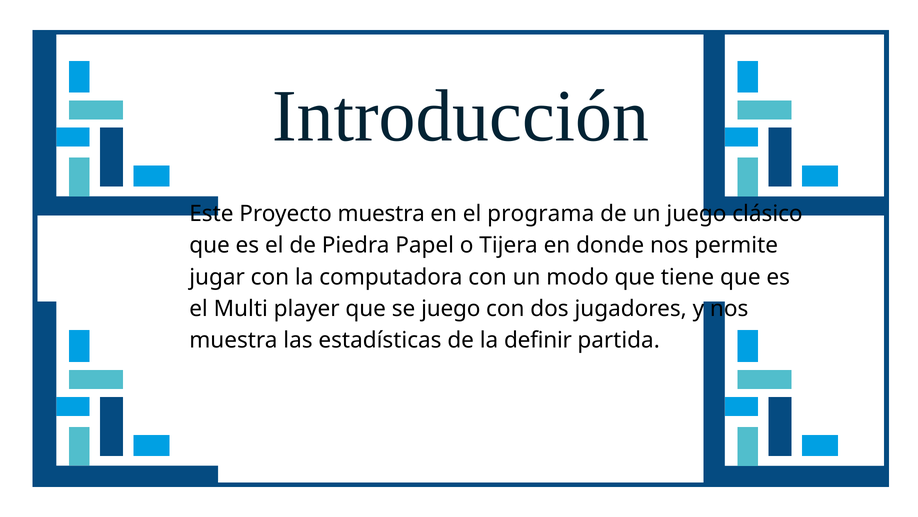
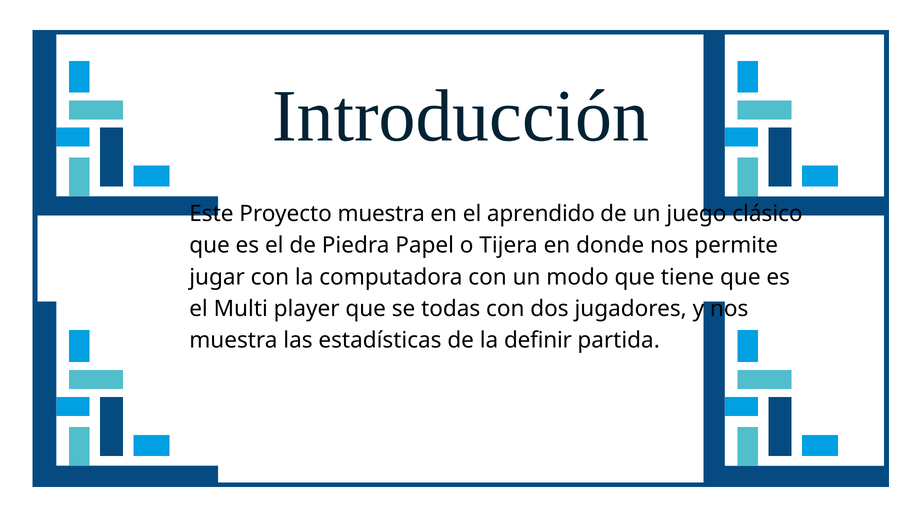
programa: programa -> aprendido
se juego: juego -> todas
